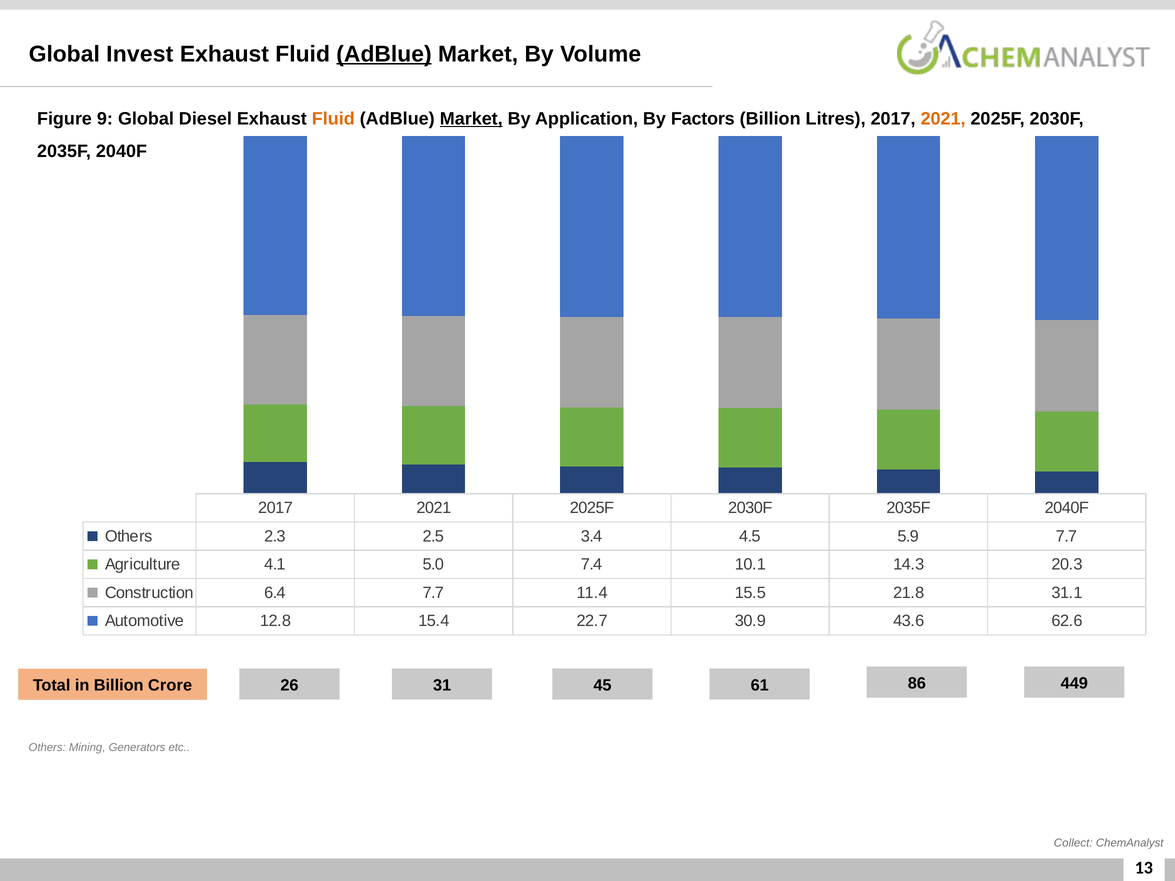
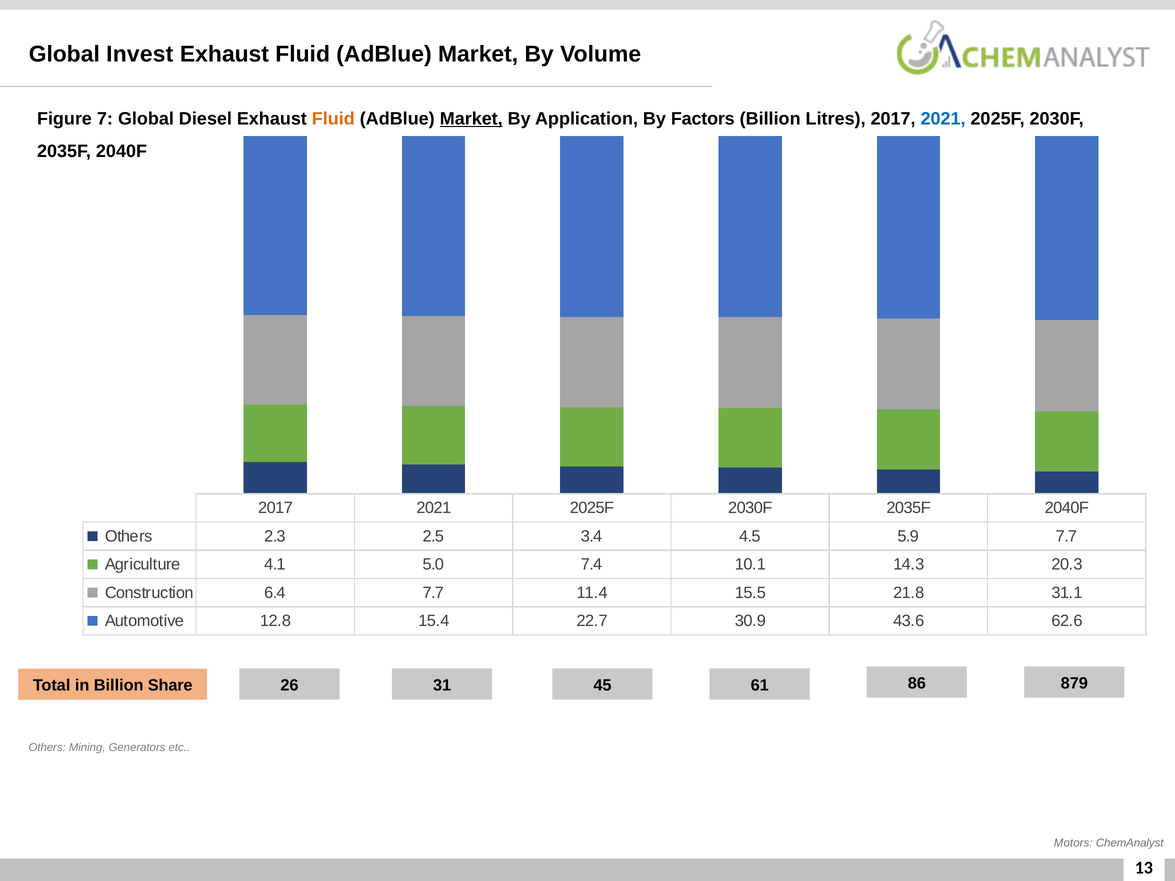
AdBlue at (384, 54) underline: present -> none
9: 9 -> 7
2021 at (943, 119) colour: orange -> blue
449: 449 -> 879
Crore: Crore -> Share
Collect: Collect -> Motors
